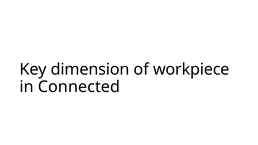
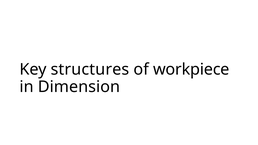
dimension: dimension -> structures
Connected: Connected -> Dimension
